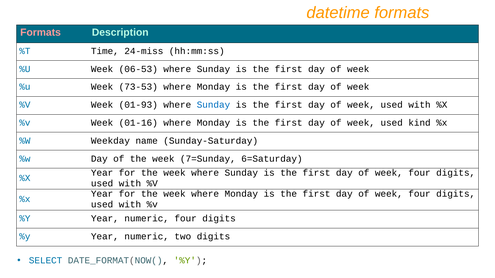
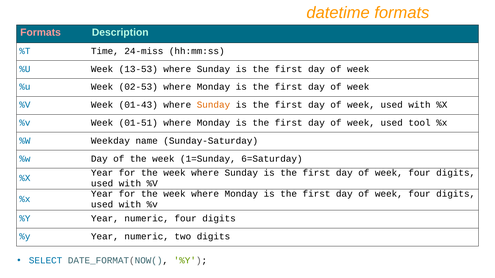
06-53: 06-53 -> 13-53
73-53: 73-53 -> 02-53
01-93: 01-93 -> 01-43
Sunday at (213, 105) colour: blue -> orange
01-16: 01-16 -> 01-51
kind: kind -> tool
7=Sunday: 7=Sunday -> 1=Sunday
